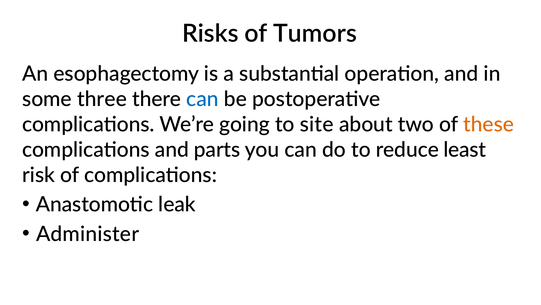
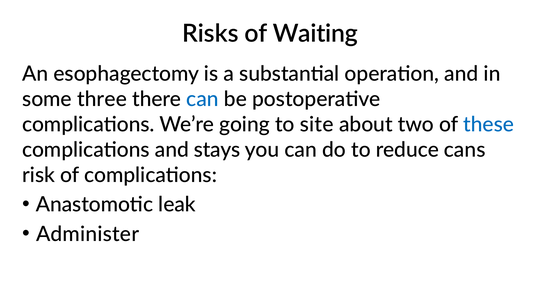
Tumors: Tumors -> Waiting
these colour: orange -> blue
parts: parts -> stays
least: least -> cans
